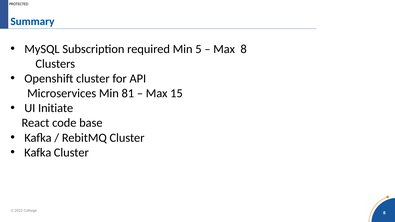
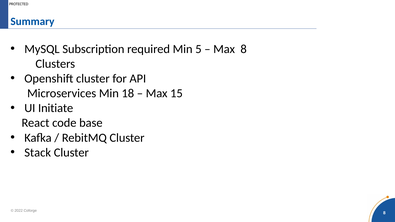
81: 81 -> 18
Kafka at (38, 153): Kafka -> Stack
